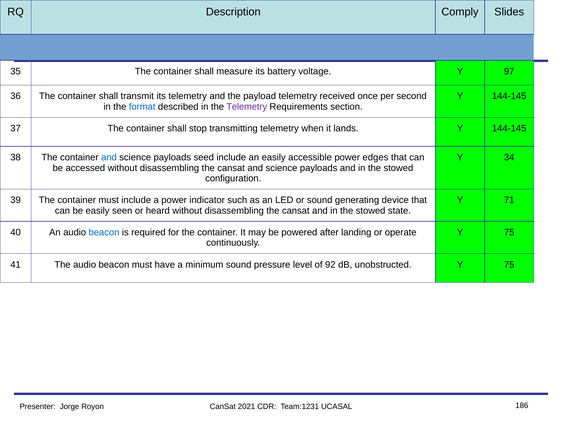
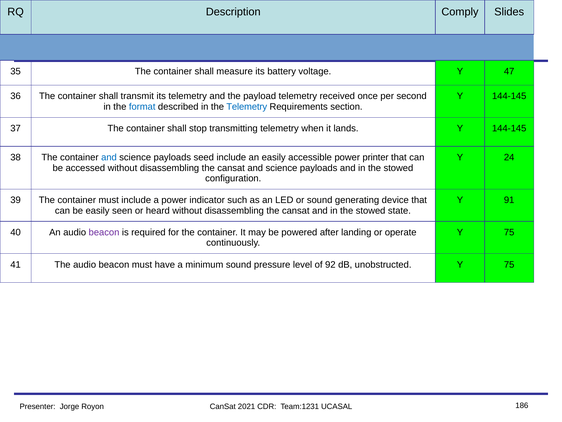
97: 97 -> 47
Telemetry at (247, 107) colour: purple -> blue
edges: edges -> printer
34: 34 -> 24
71: 71 -> 91
beacon at (104, 232) colour: blue -> purple
